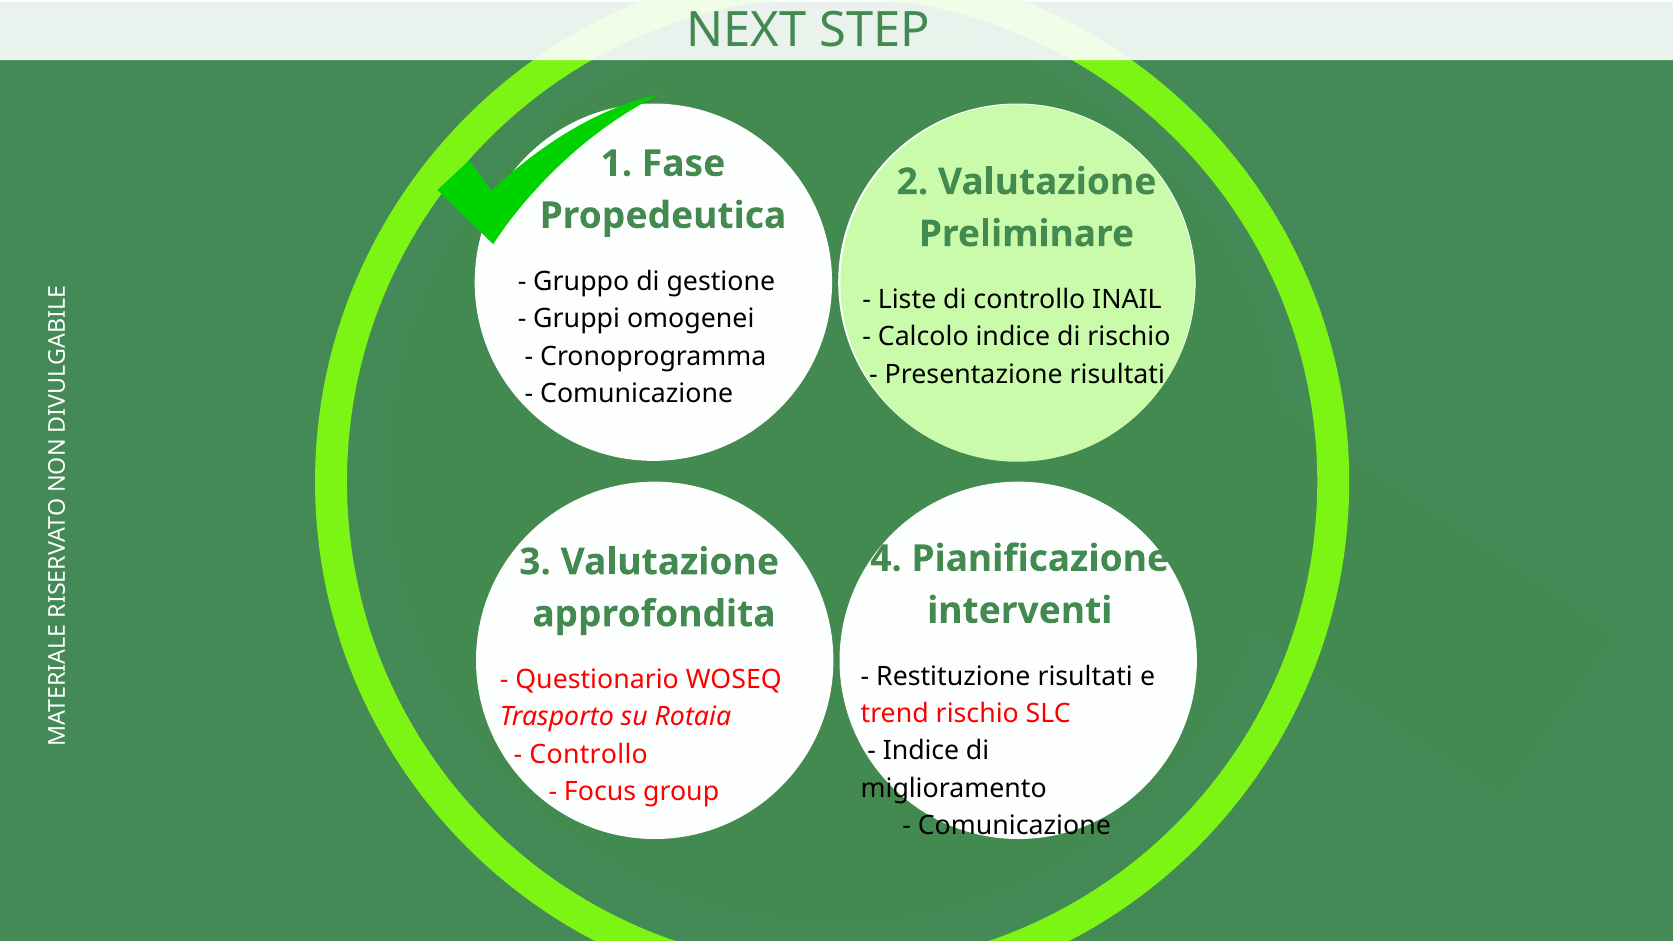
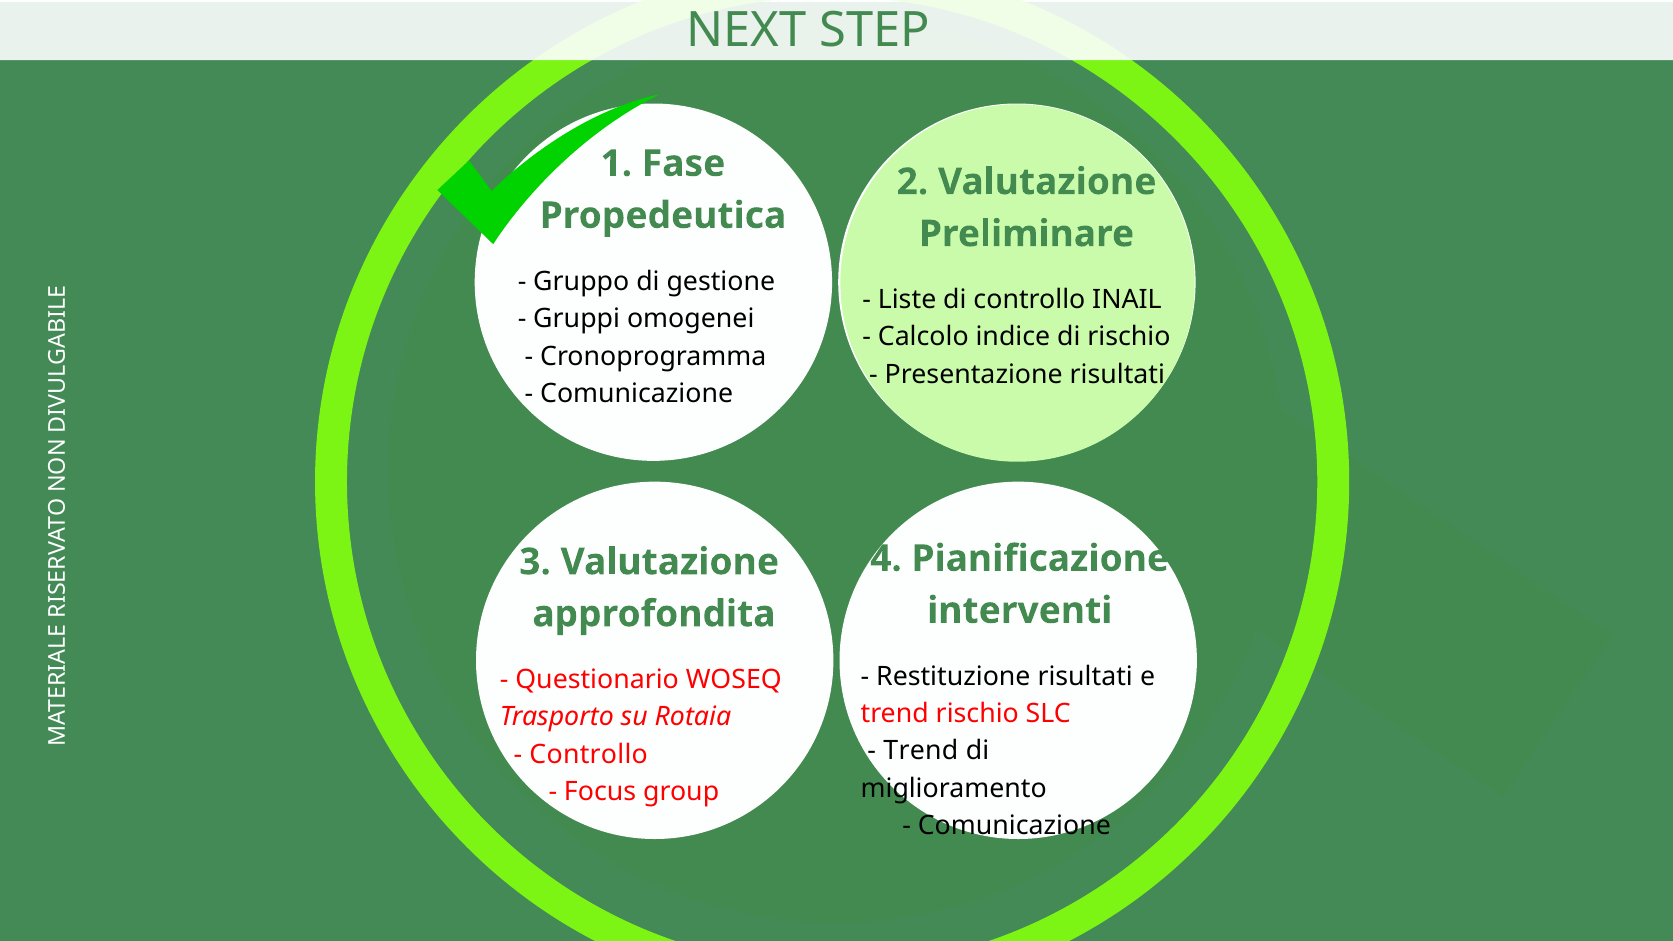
Indice at (921, 751): Indice -> Trend
